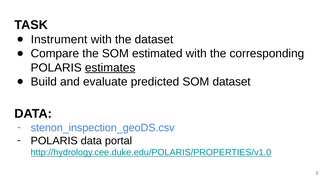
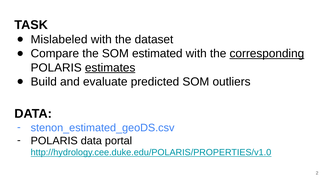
Instrument: Instrument -> Mislabeled
corresponding underline: none -> present
SOM dataset: dataset -> outliers
stenon_inspection_geoDS.csv: stenon_inspection_geoDS.csv -> stenon_estimated_geoDS.csv
